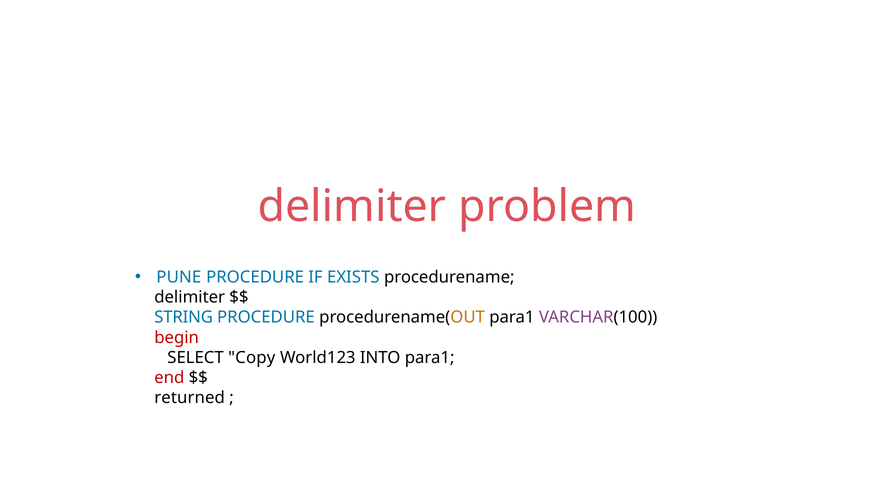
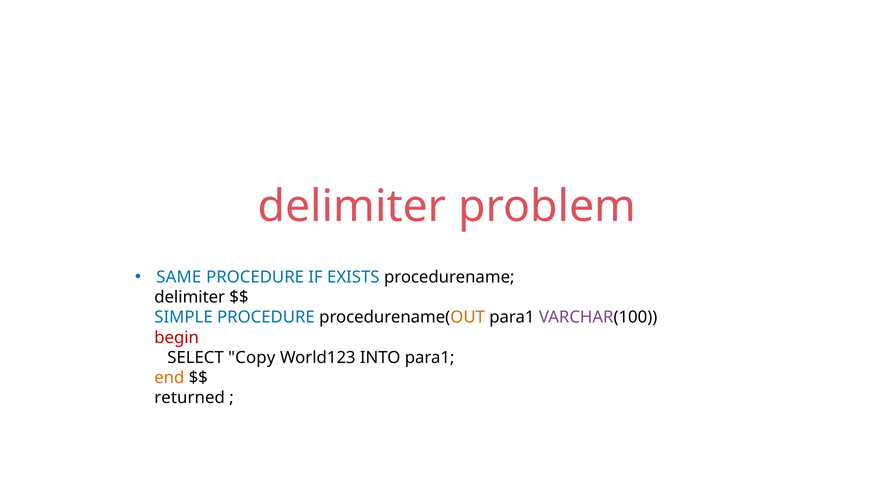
PUNE: PUNE -> SAME
STRING: STRING -> SIMPLE
end colour: red -> orange
